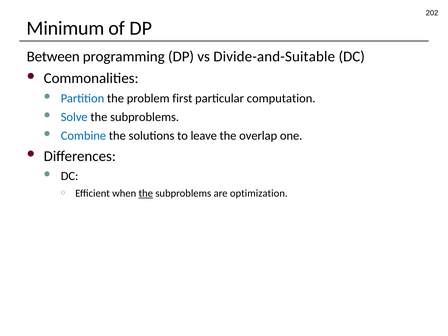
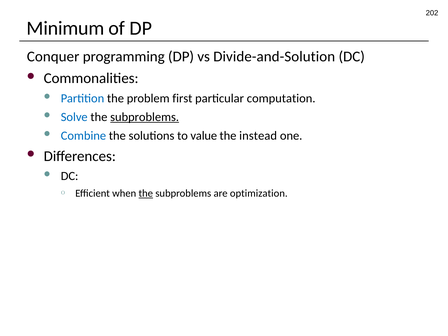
Between: Between -> Conquer
Divide-and-Suitable: Divide-and-Suitable -> Divide-and-Solution
subproblems at (145, 117) underline: none -> present
leave: leave -> value
overlap: overlap -> instead
